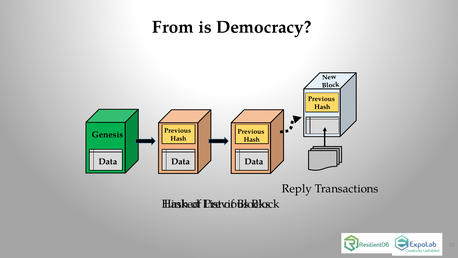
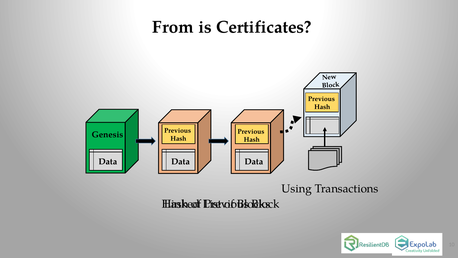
Democracy: Democracy -> Certificates
Reply: Reply -> Using
